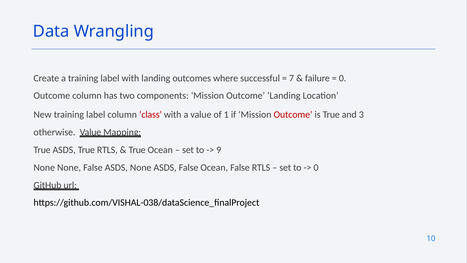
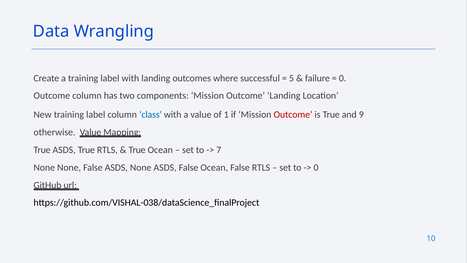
7: 7 -> 5
class colour: red -> blue
3: 3 -> 9
9: 9 -> 7
